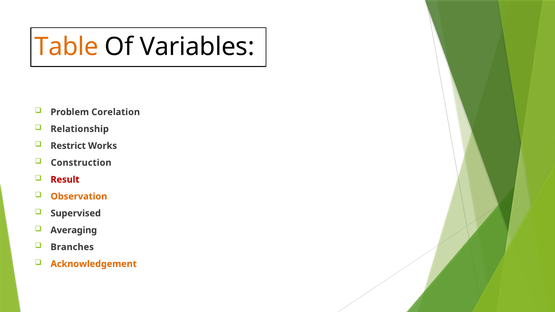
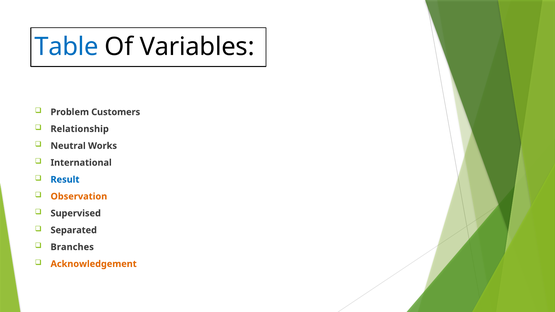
Table colour: orange -> blue
Corelation: Corelation -> Customers
Restrict: Restrict -> Neutral
Construction: Construction -> International
Result colour: red -> blue
Averaging: Averaging -> Separated
